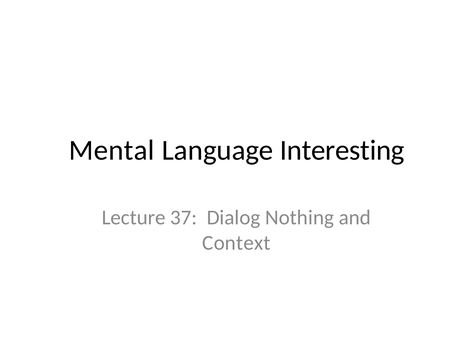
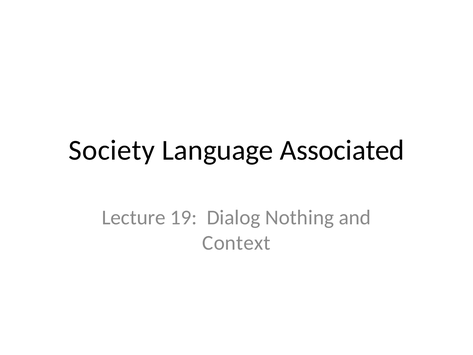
Mental: Mental -> Society
Interesting: Interesting -> Associated
37: 37 -> 19
